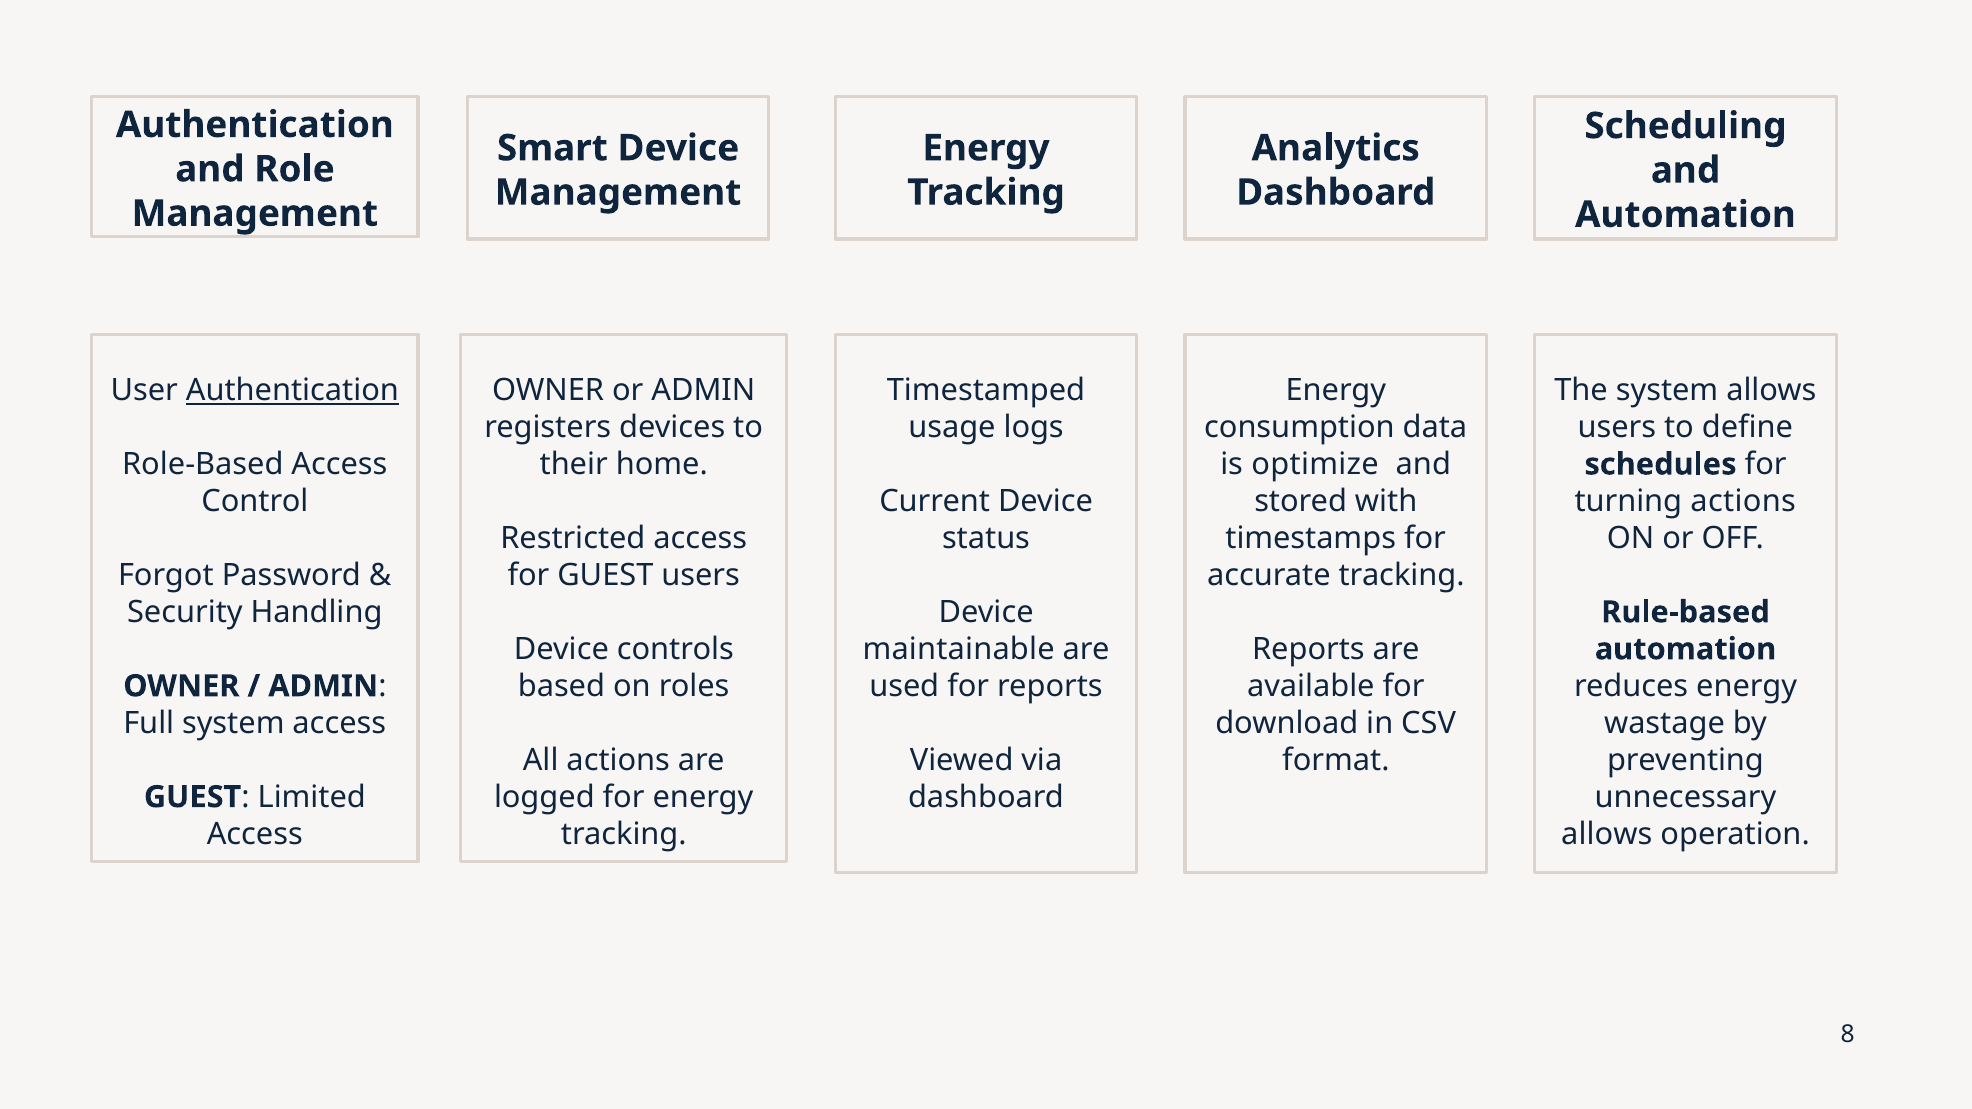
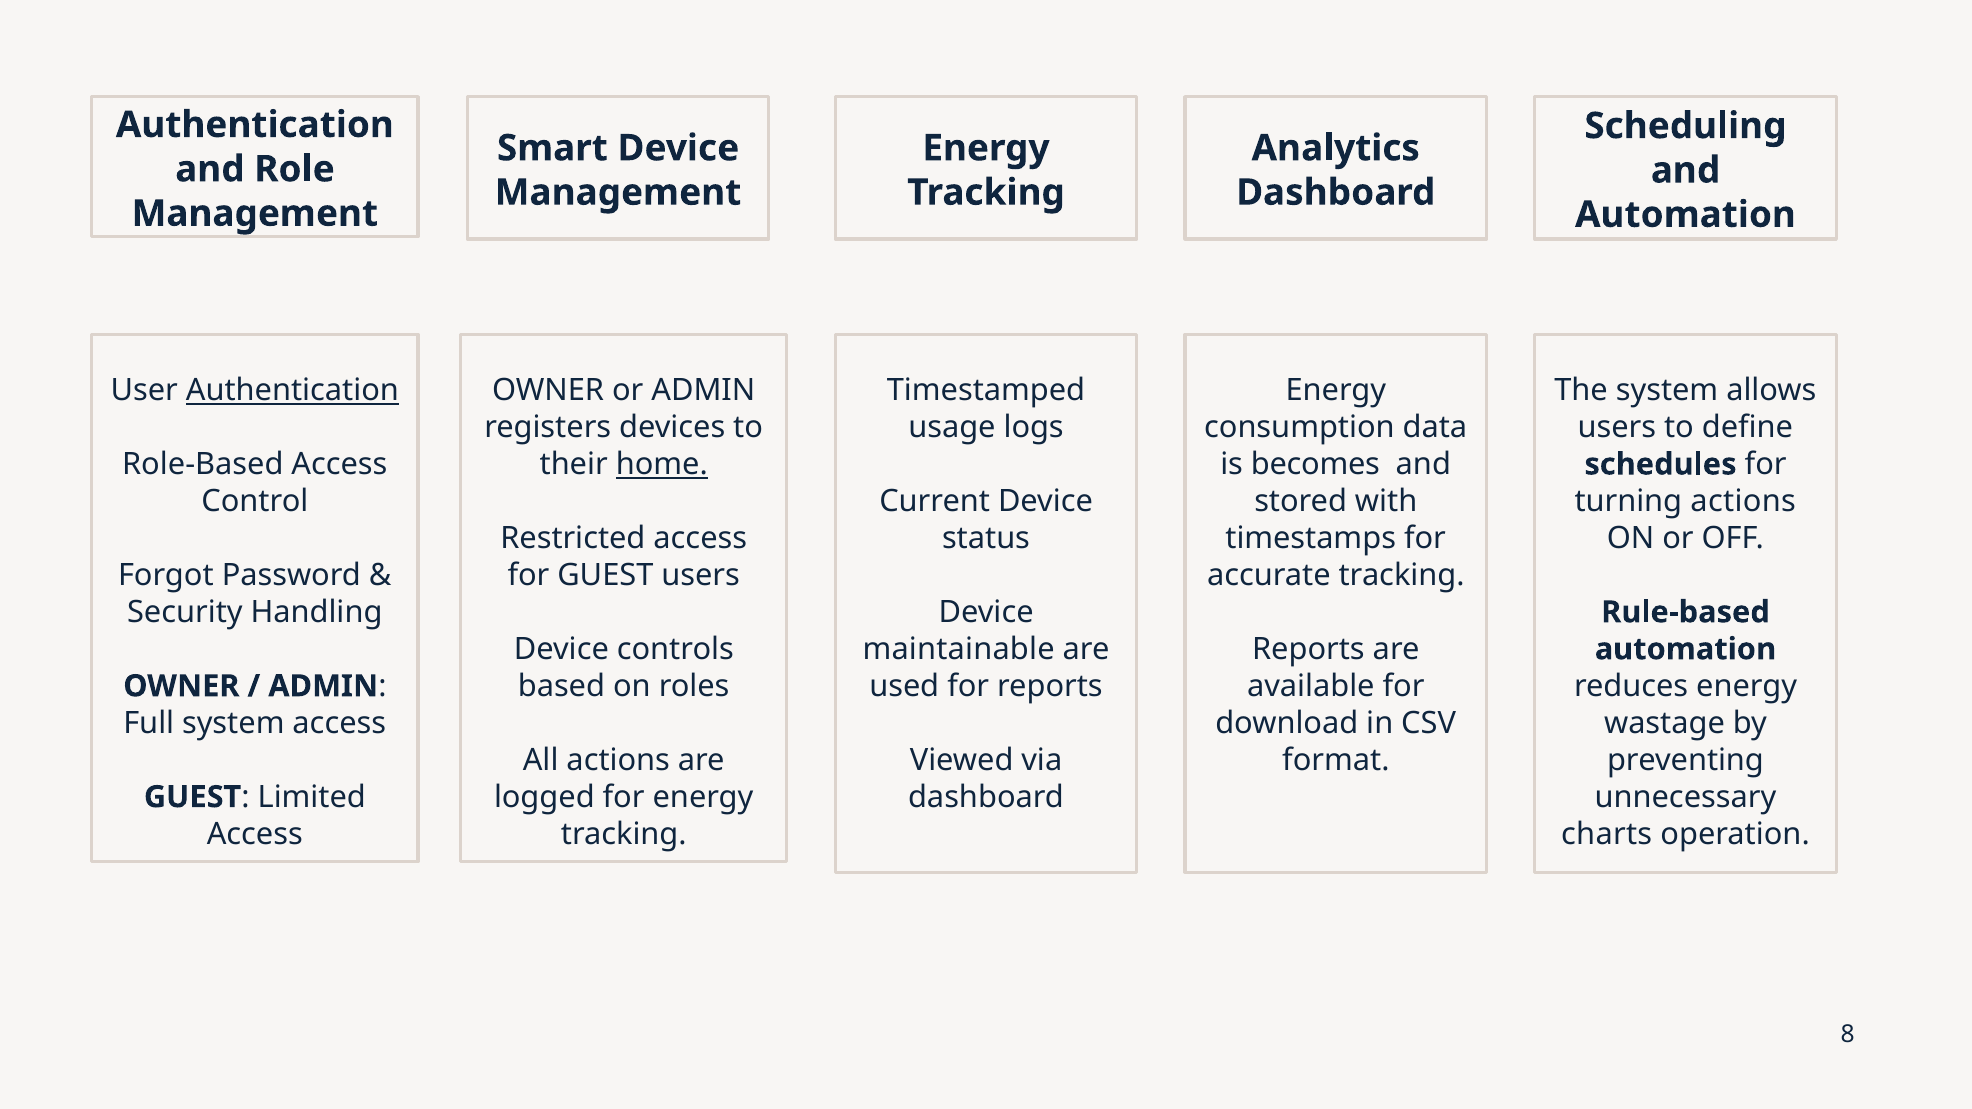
home underline: none -> present
optimize: optimize -> becomes
allows at (1607, 834): allows -> charts
